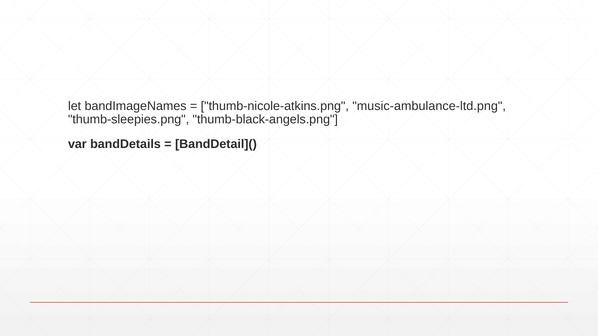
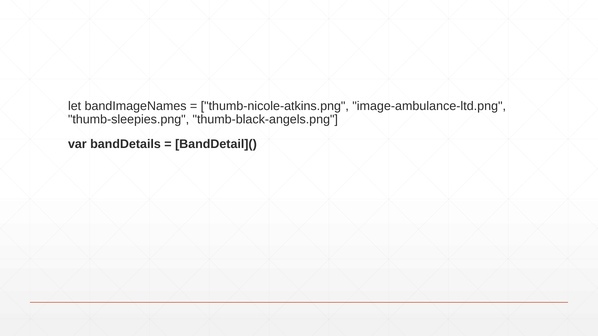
music-ambulance-ltd.png: music-ambulance-ltd.png -> image-ambulance-ltd.png
